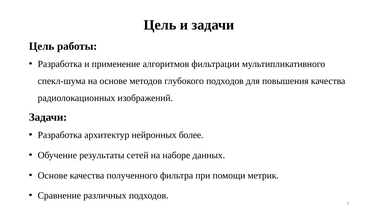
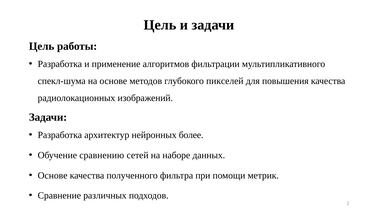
глубокого подходов: подходов -> пикселей
результаты: результаты -> сравнению
